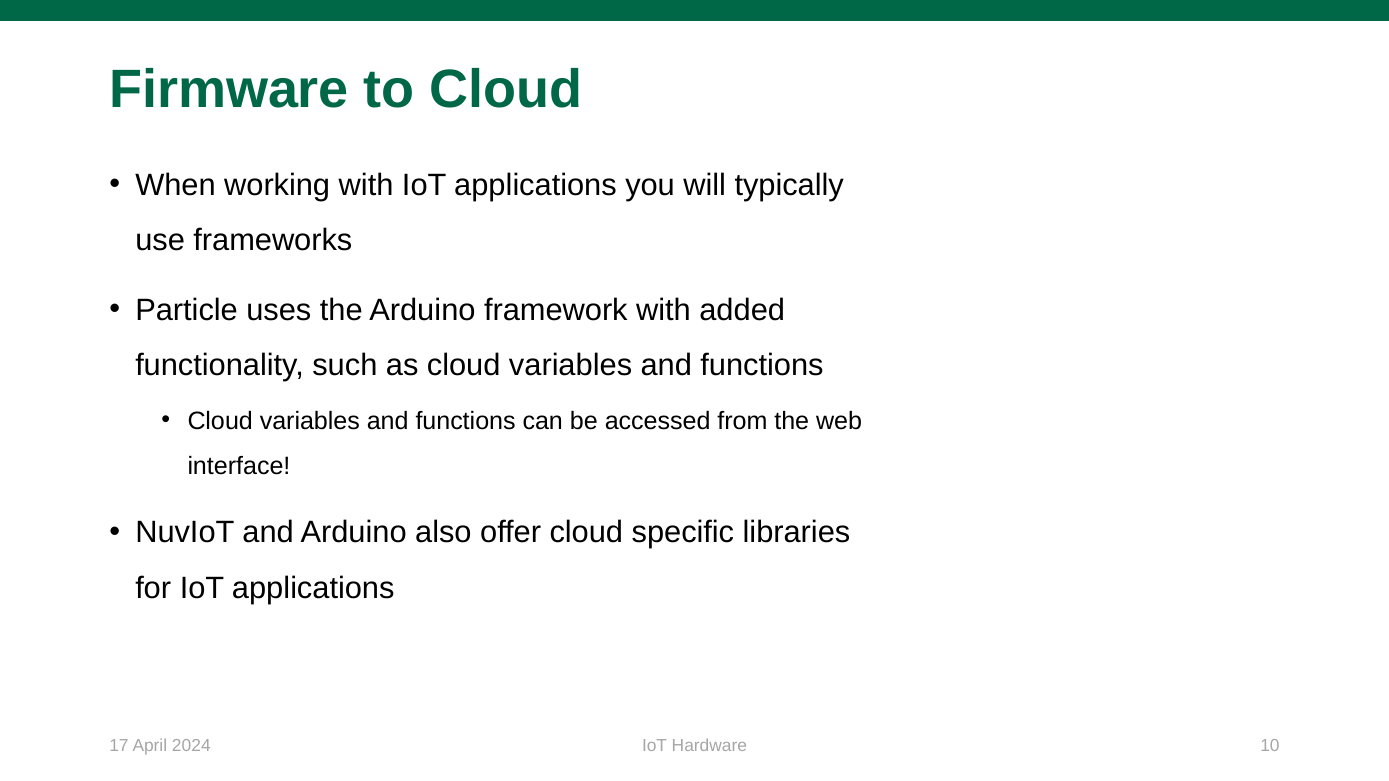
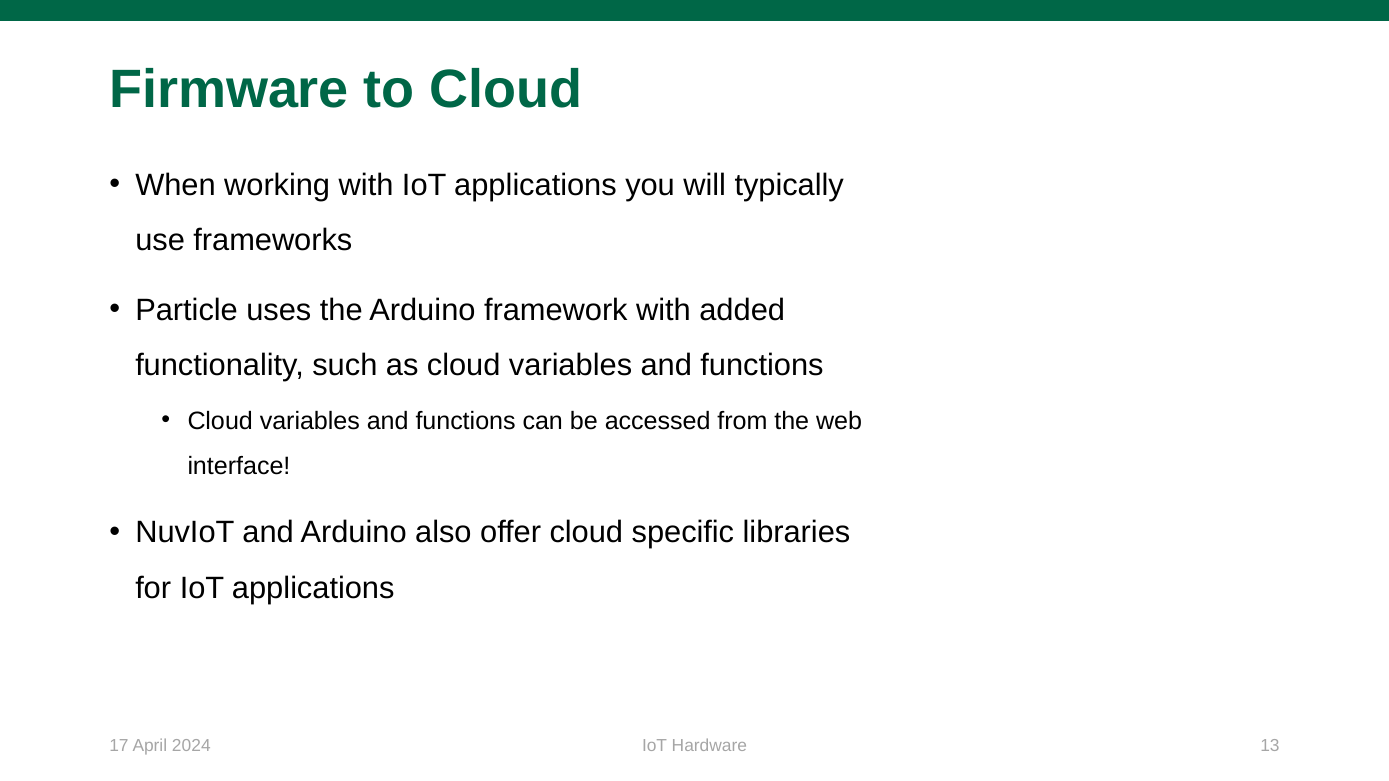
10: 10 -> 13
